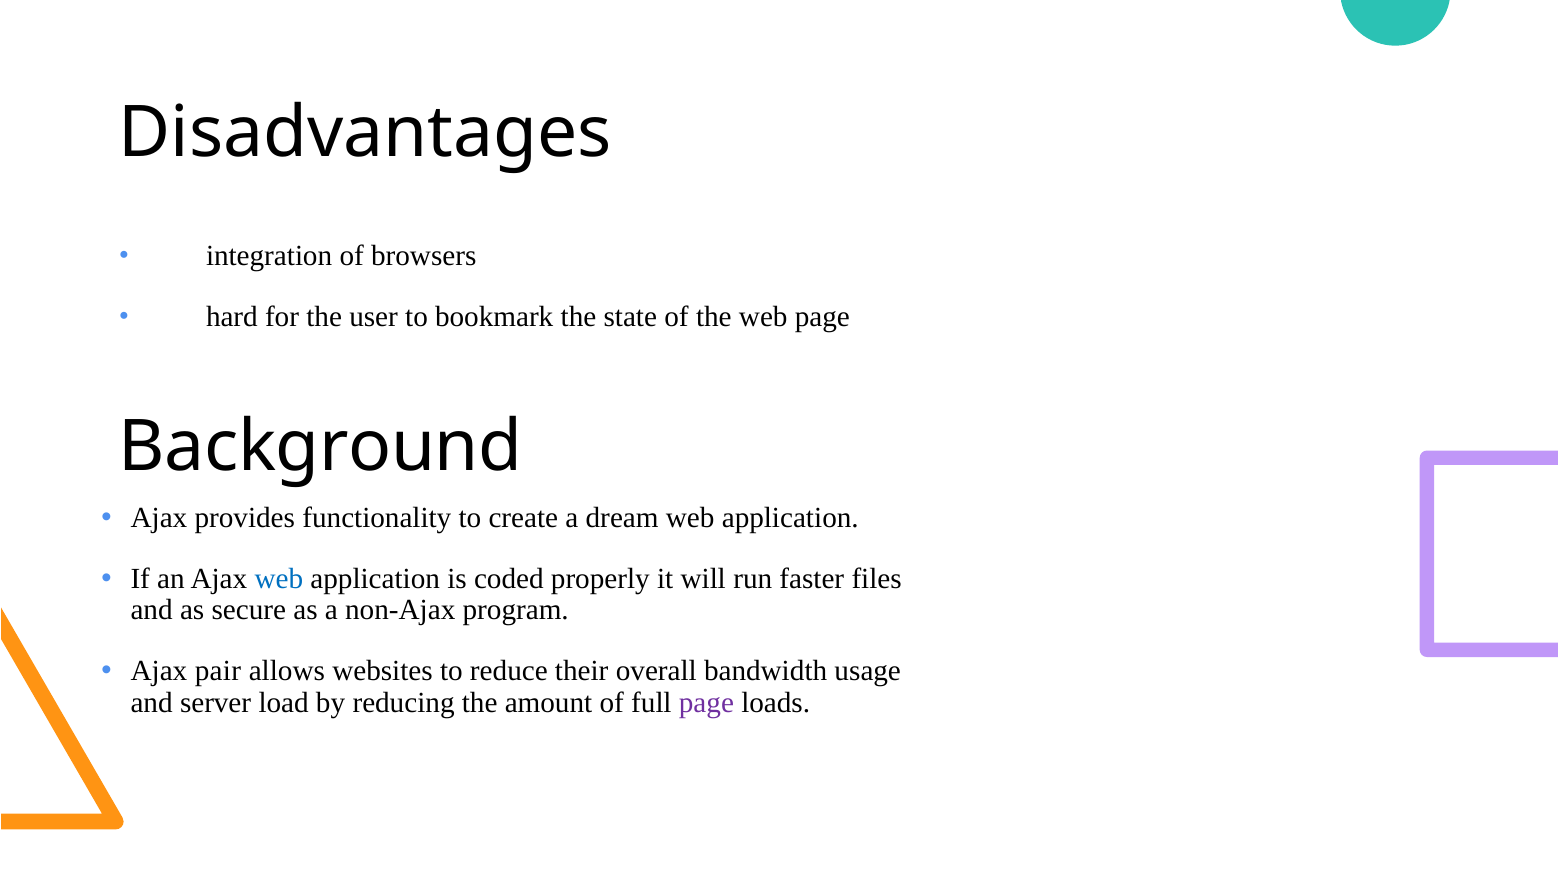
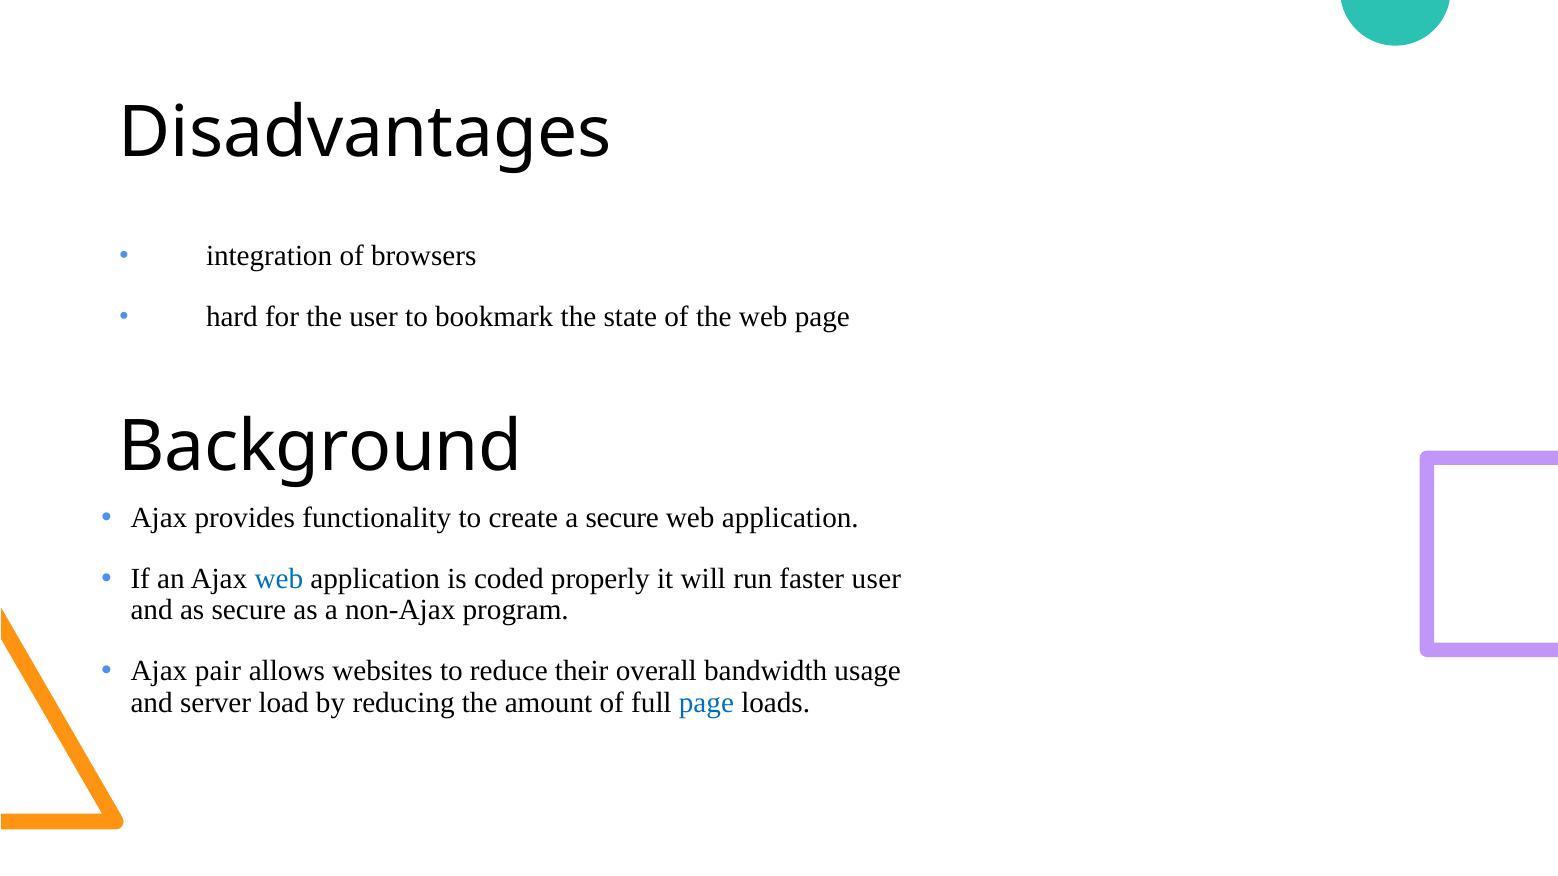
a dream: dream -> secure
faster files: files -> user
page at (706, 703) colour: purple -> blue
